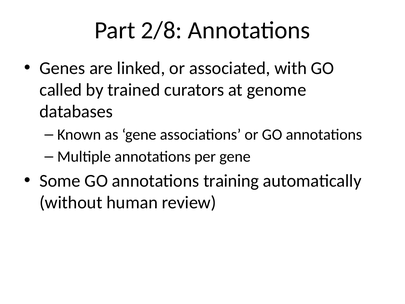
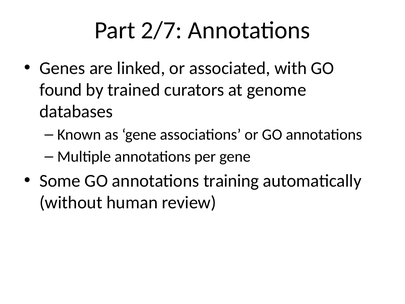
2/8: 2/8 -> 2/7
called: called -> found
